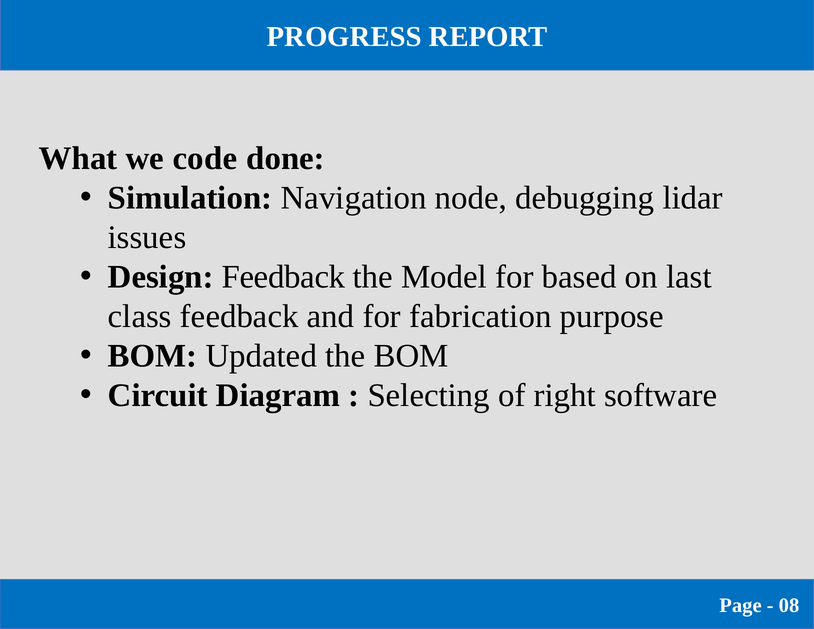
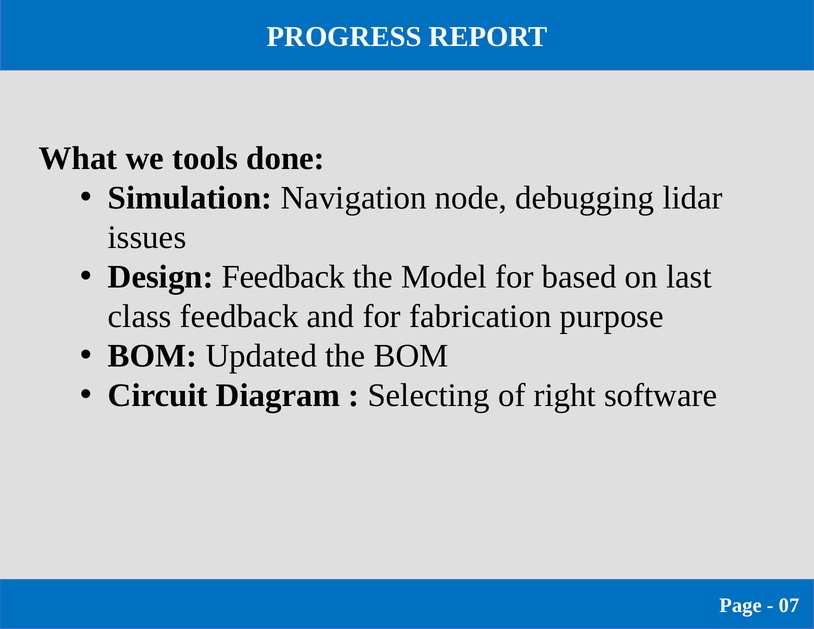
code: code -> tools
08: 08 -> 07
